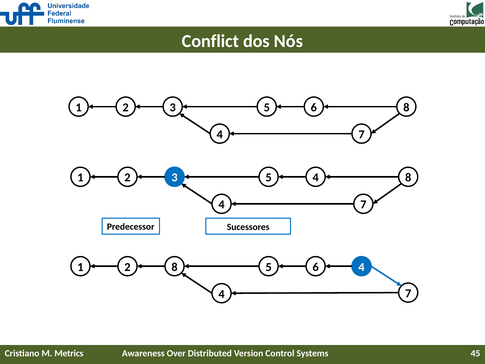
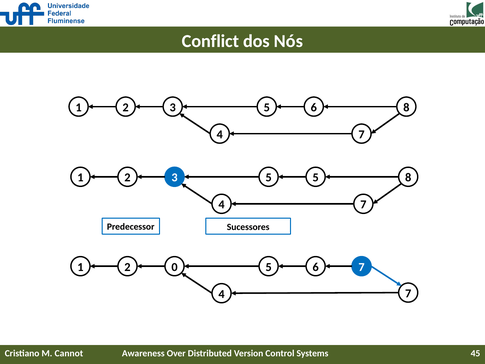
5 4: 4 -> 5
2 8: 8 -> 0
4 at (362, 267): 4 -> 7
Metrics: Metrics -> Cannot
